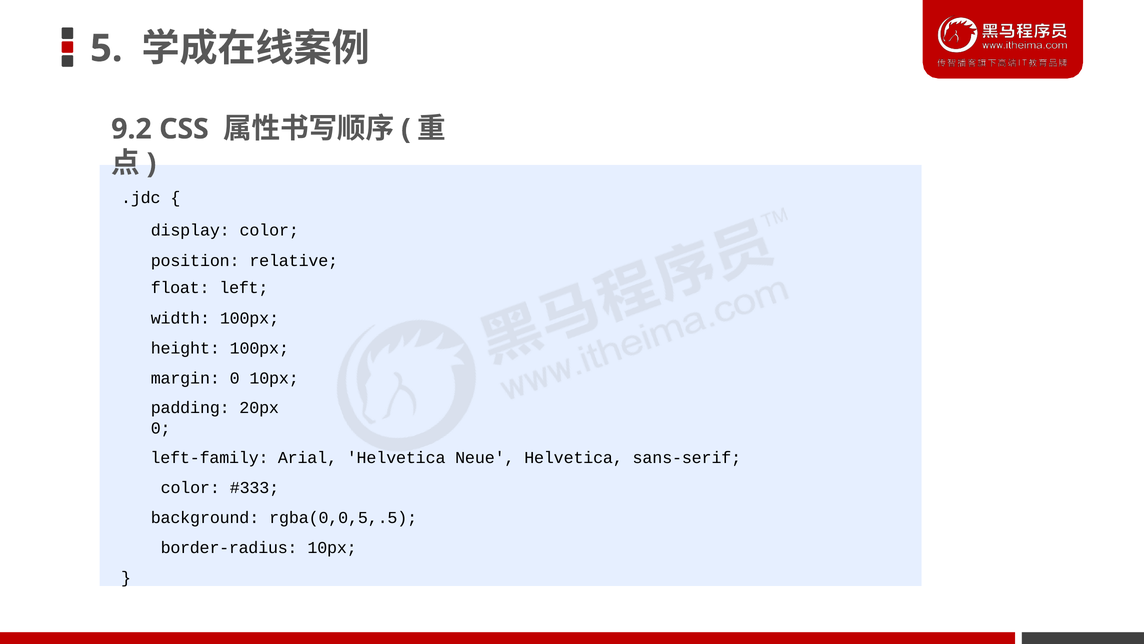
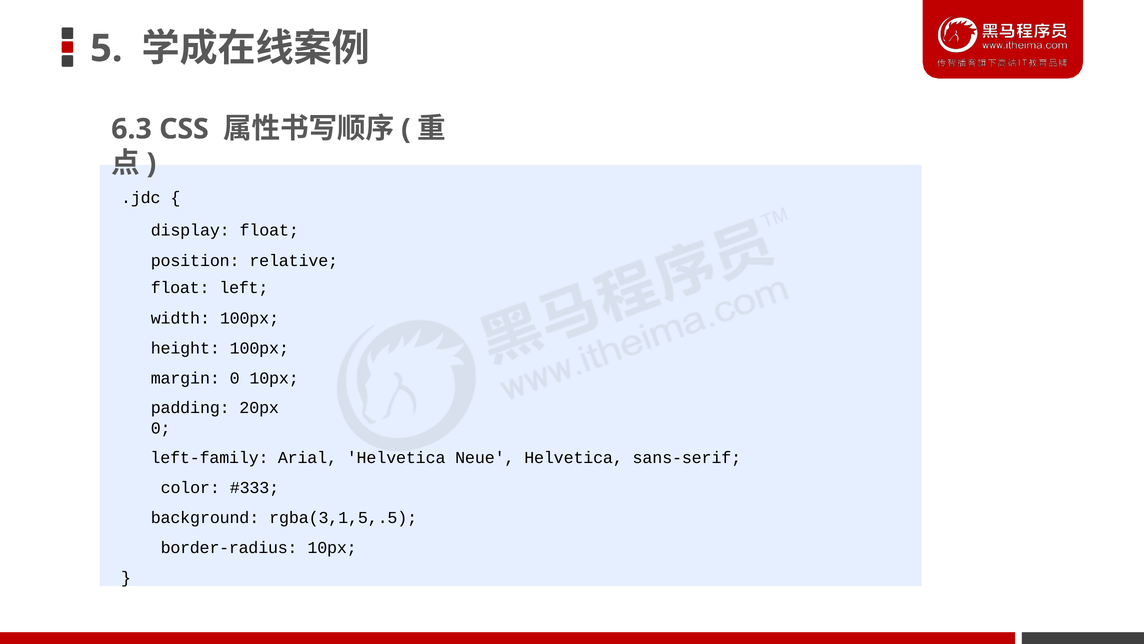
9.2: 9.2 -> 6.3
display color: color -> float
rgba(0,0,5,.5: rgba(0,0,5,.5 -> rgba(3,1,5,.5
